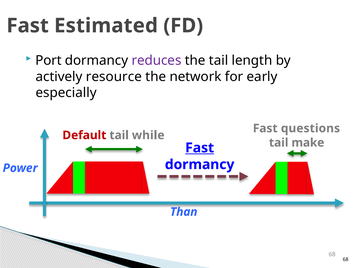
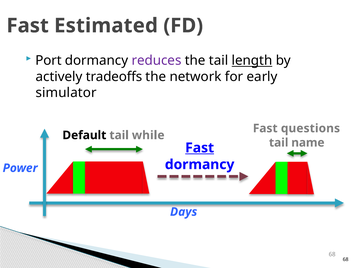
length underline: none -> present
resource: resource -> tradeoffs
especially: especially -> simulator
Default colour: red -> black
make: make -> name
Than: Than -> Days
